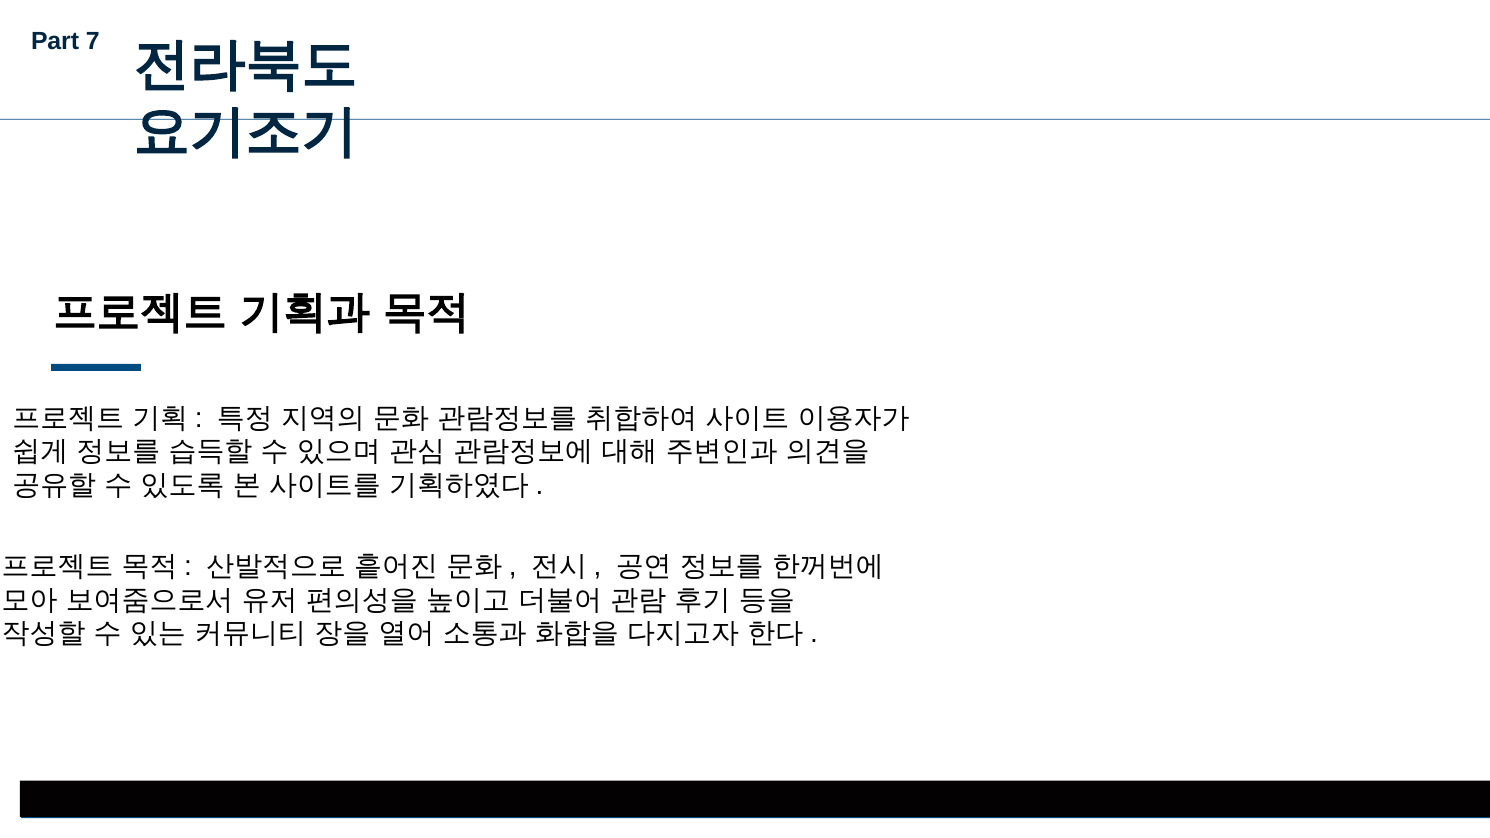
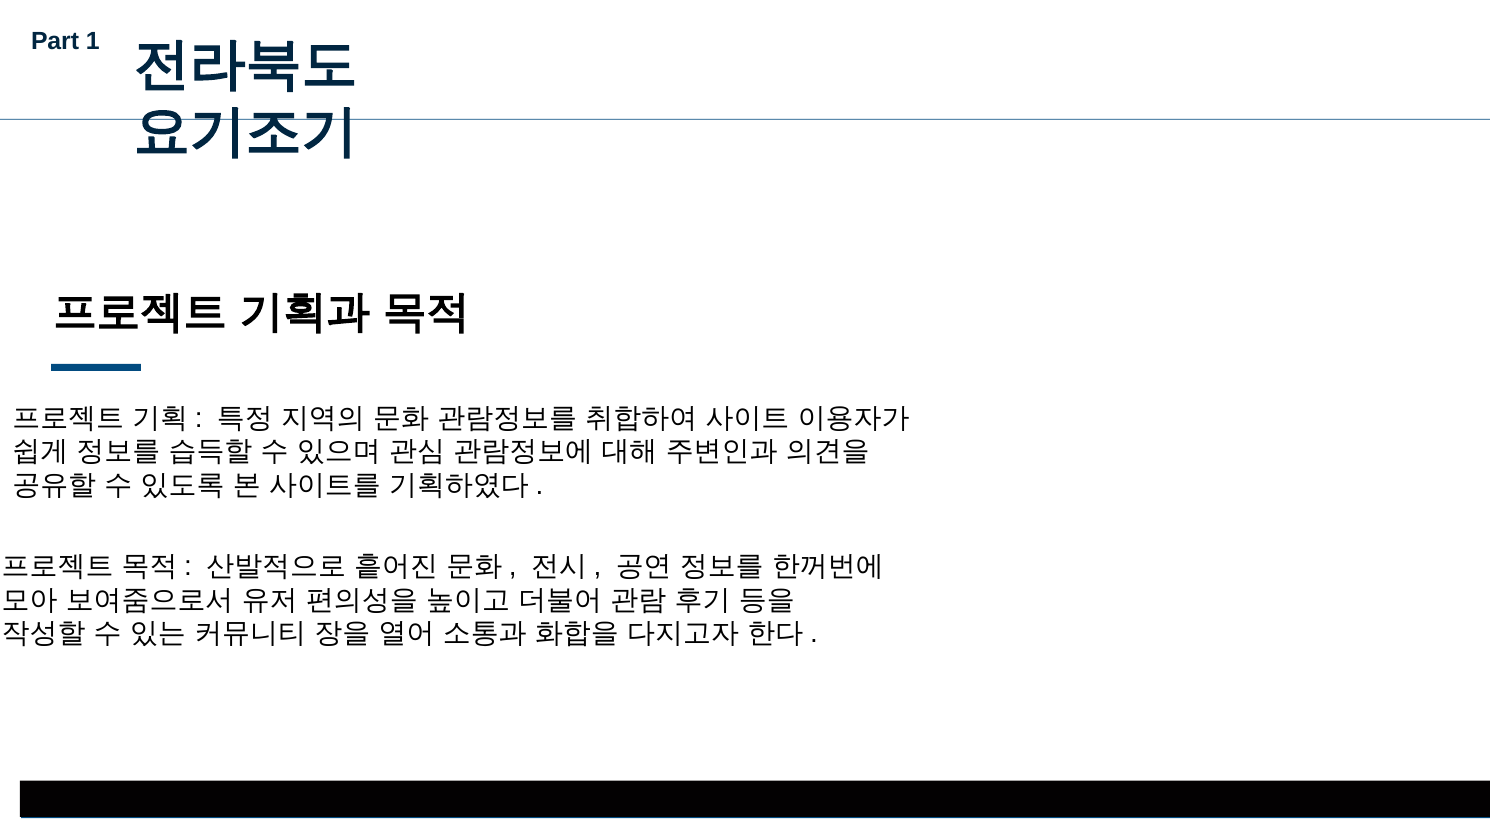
7: 7 -> 1
